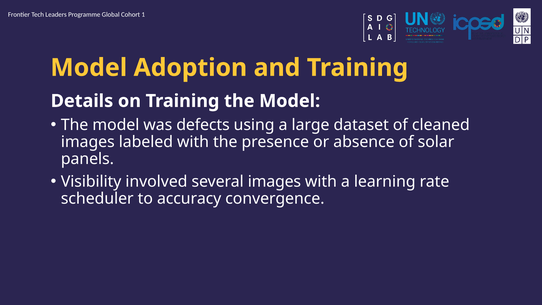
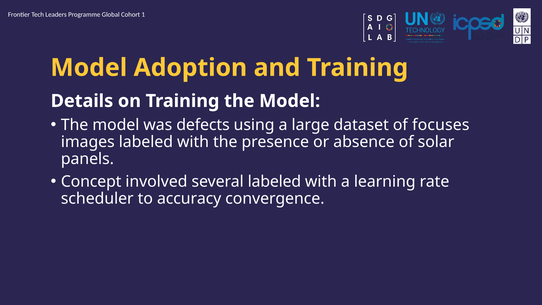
cleaned: cleaned -> focuses
Visibility: Visibility -> Concept
several images: images -> labeled
